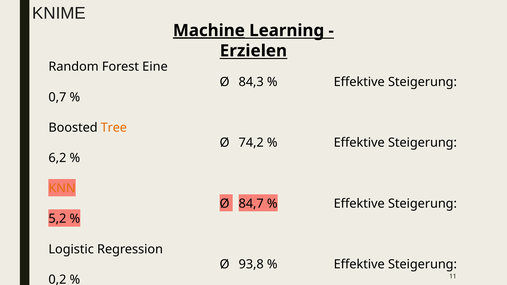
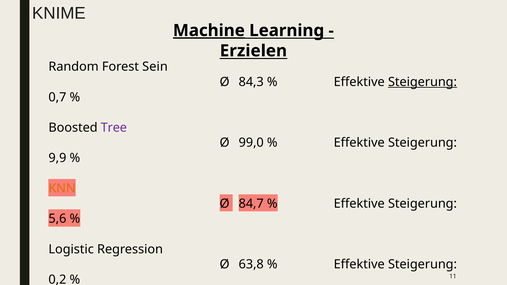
Eine: Eine -> Sein
Steigerung at (422, 82) underline: none -> present
Tree colour: orange -> purple
74,2: 74,2 -> 99,0
6,2: 6,2 -> 9,9
5,2: 5,2 -> 5,6
93,8: 93,8 -> 63,8
